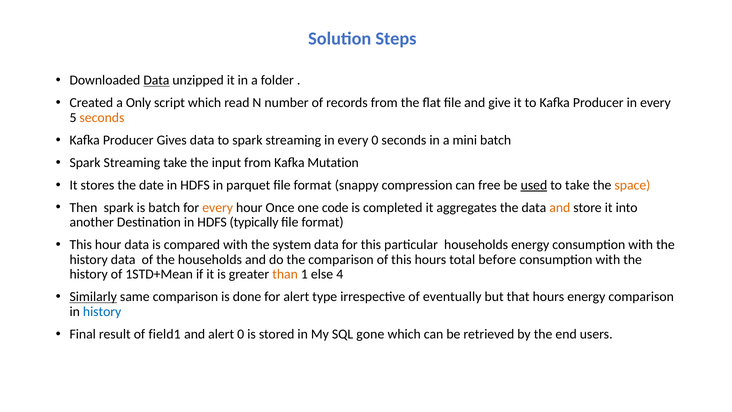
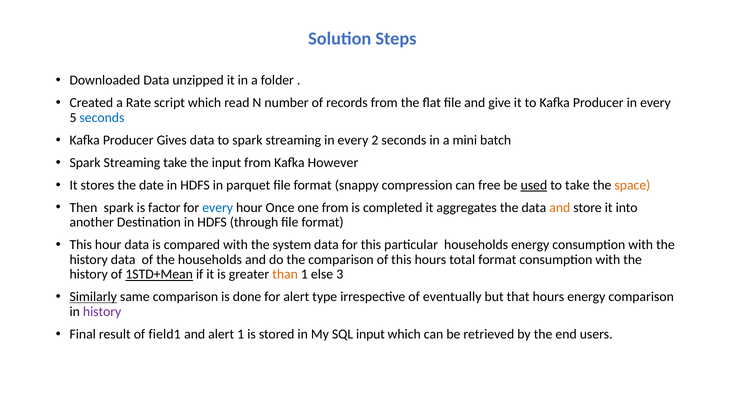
Data at (156, 80) underline: present -> none
Only: Only -> Rate
seconds at (102, 118) colour: orange -> blue
every 0: 0 -> 2
Mutation: Mutation -> However
is batch: batch -> factor
every at (218, 207) colour: orange -> blue
one code: code -> from
typically: typically -> through
total before: before -> format
1STD+Mean underline: none -> present
4: 4 -> 3
history at (102, 312) colour: blue -> purple
alert 0: 0 -> 1
SQL gone: gone -> input
